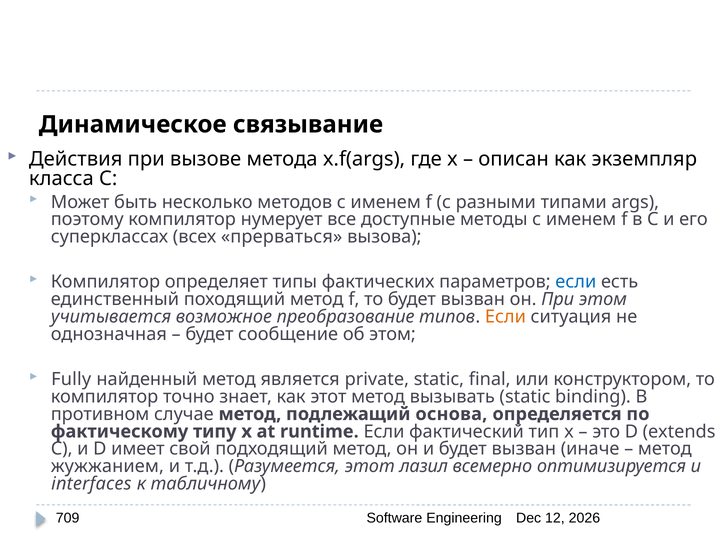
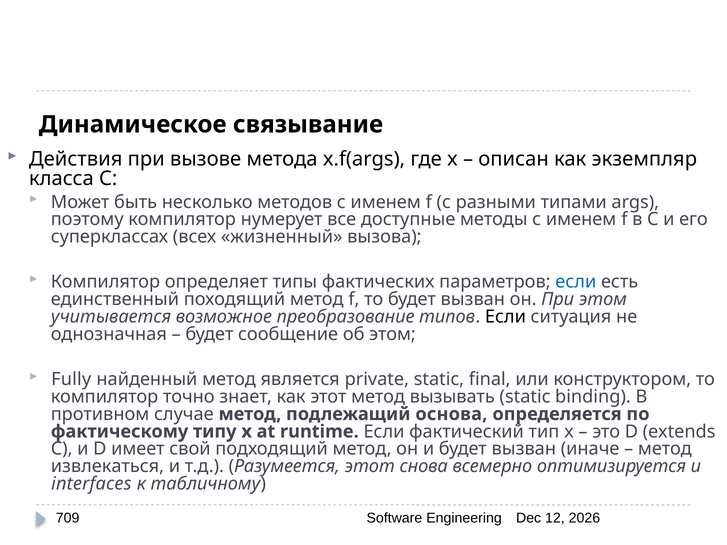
прерваться: прерваться -> жизненный
Если at (505, 317) colour: orange -> black
жужжанием: жужжанием -> извлекаться
лазил: лазил -> снова
